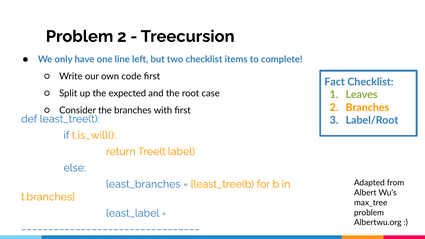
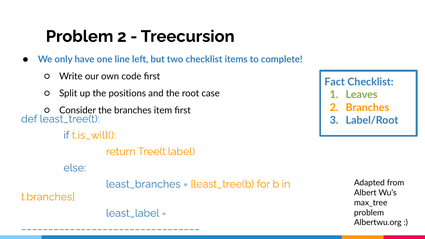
expected: expected -> positions
with: with -> item
